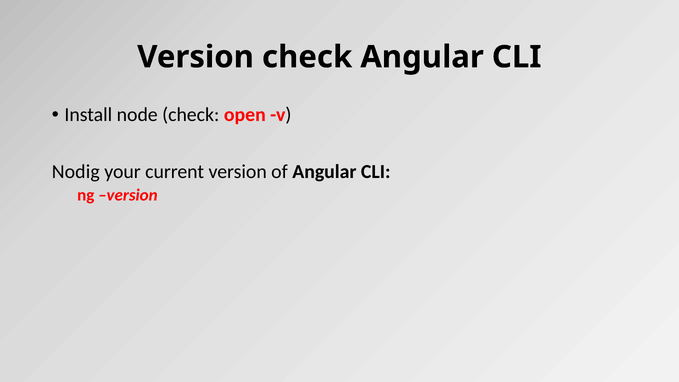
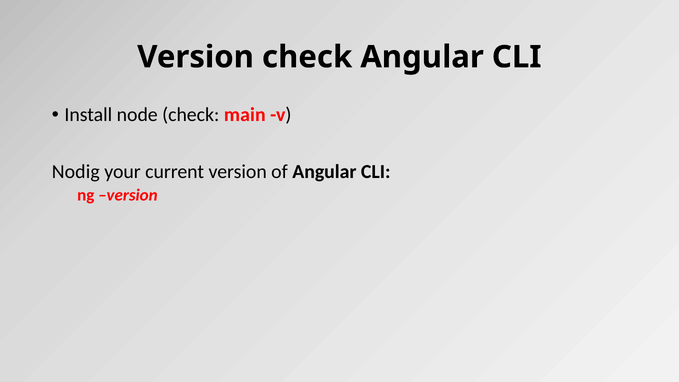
open: open -> main
